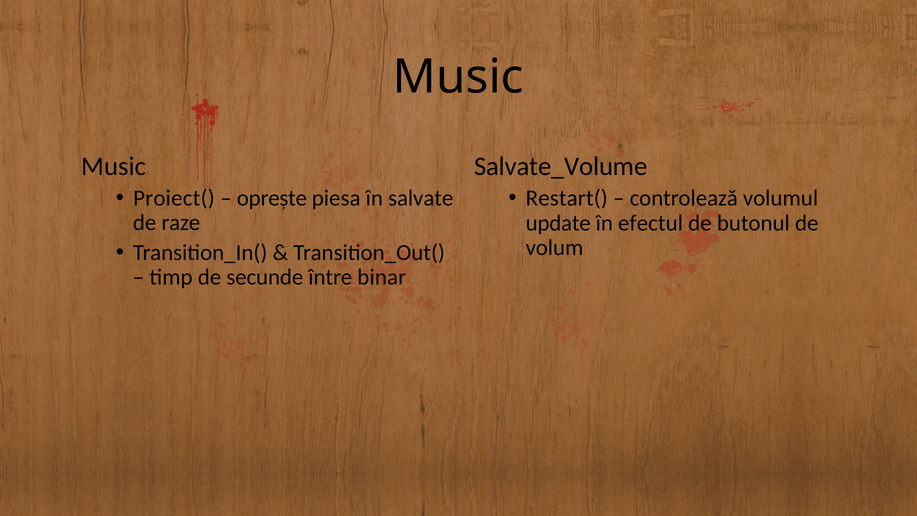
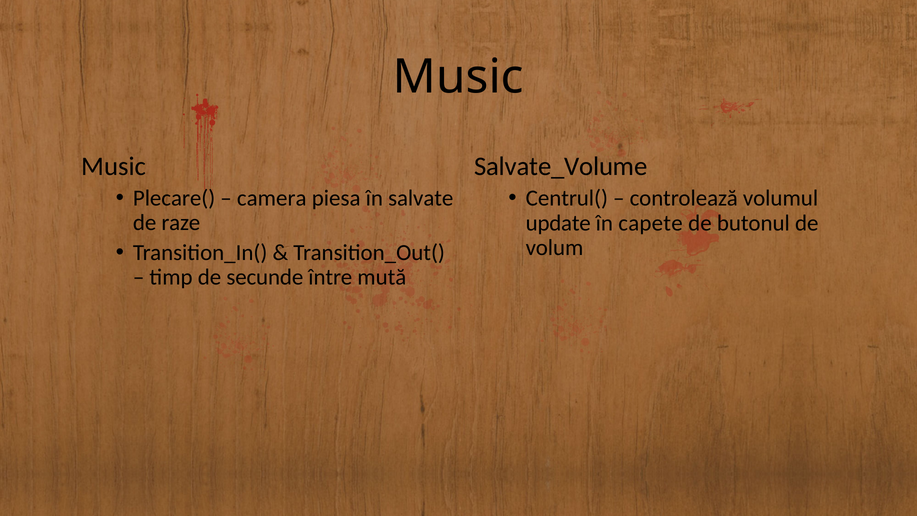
Proiect(: Proiect( -> Plecare(
oprește: oprește -> camera
Restart(: Restart( -> Centrul(
efectul: efectul -> capete
binar: binar -> mută
